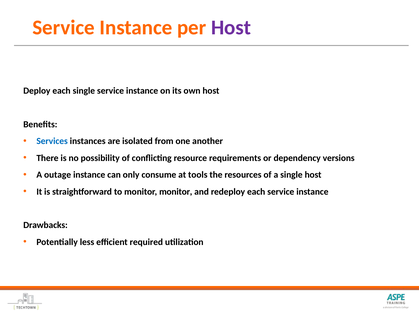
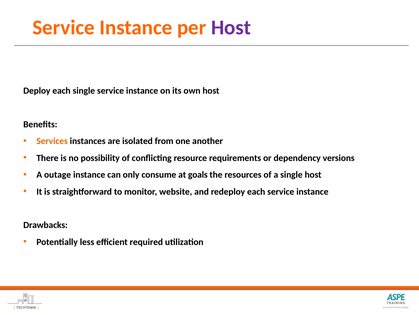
Services colour: blue -> orange
tools: tools -> goals
monitor monitor: monitor -> website
